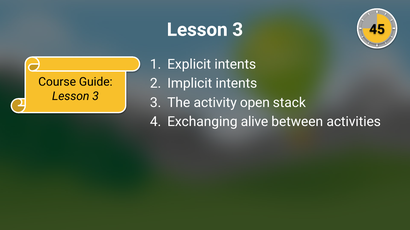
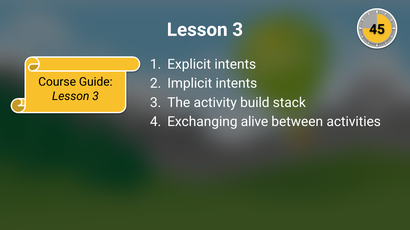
open: open -> build
